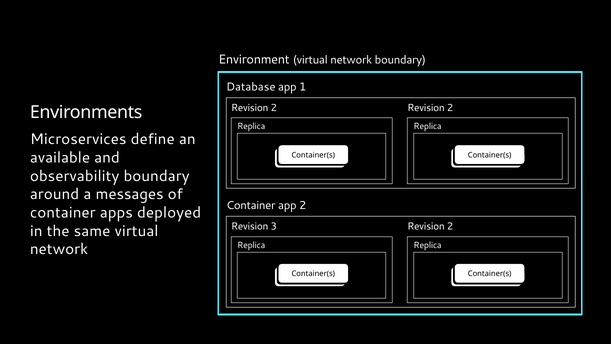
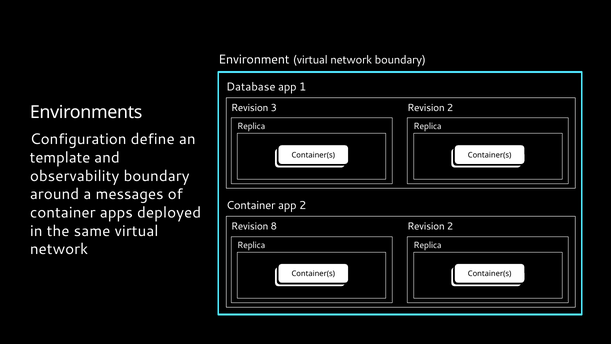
2 at (274, 108): 2 -> 3
Microservices: Microservices -> Configuration
available: available -> template
3: 3 -> 8
